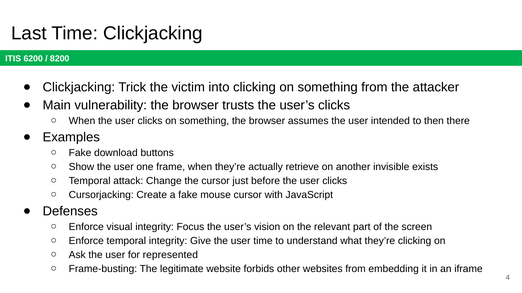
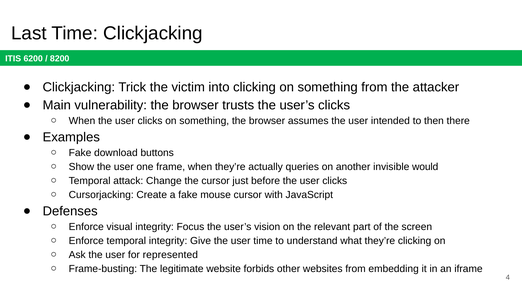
retrieve: retrieve -> queries
exists: exists -> would
